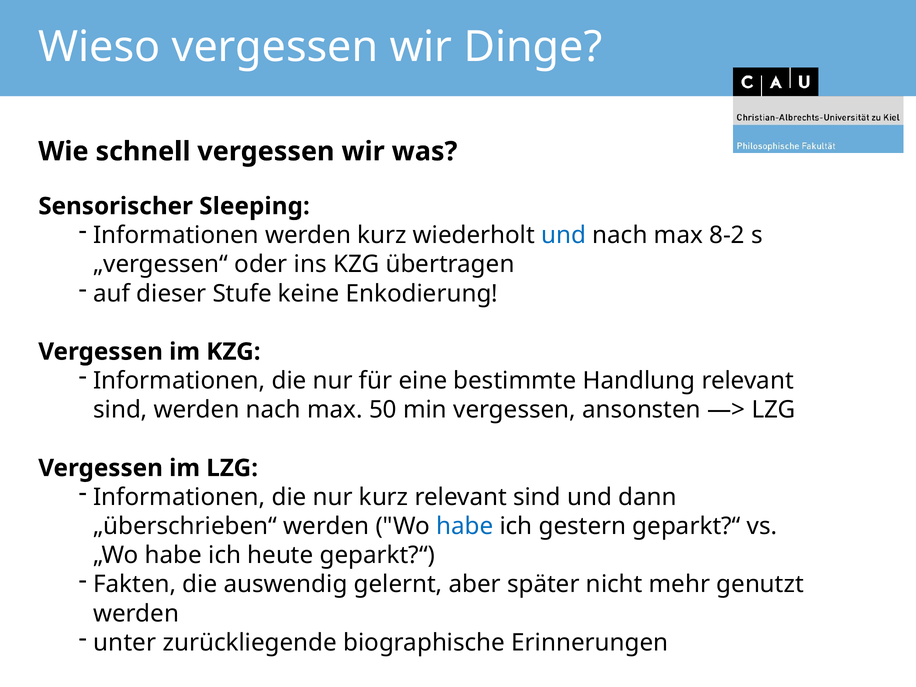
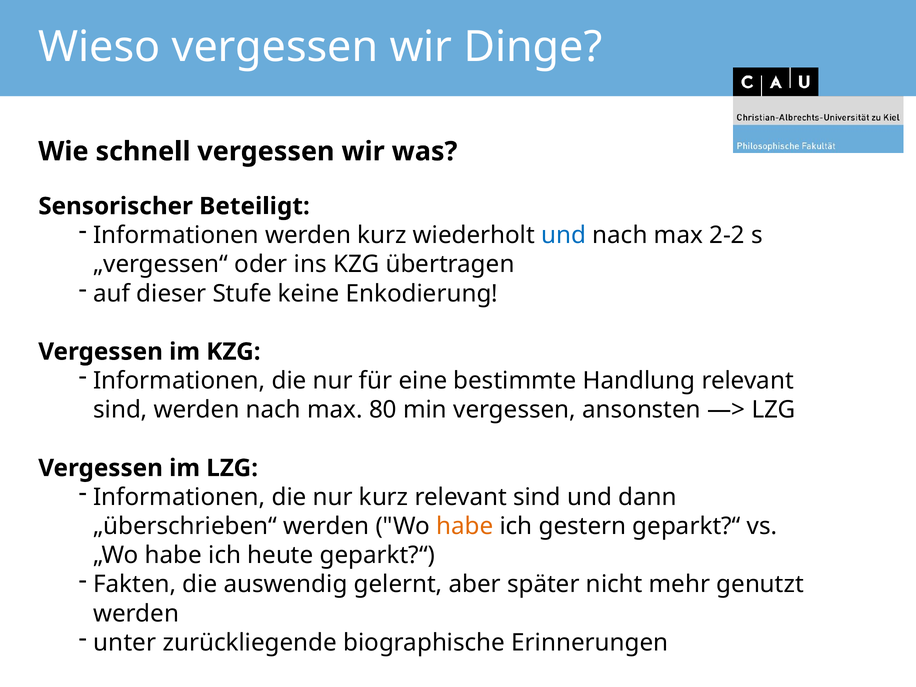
Sleeping: Sleeping -> Beteiligt
8-2: 8-2 -> 2-2
50: 50 -> 80
habe at (465, 526) colour: blue -> orange
